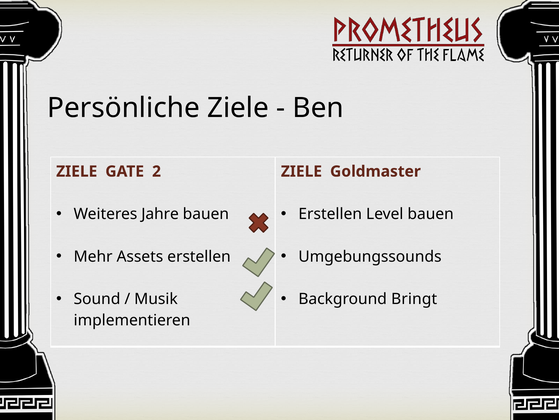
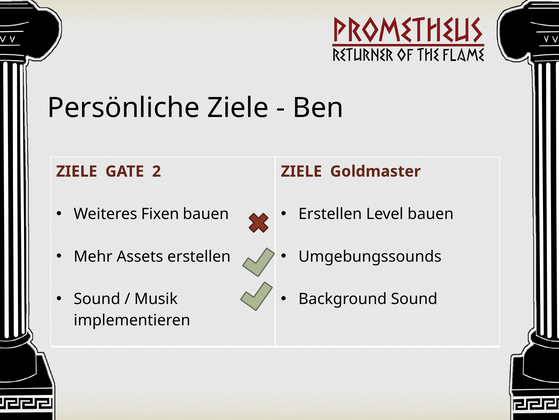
Jahre: Jahre -> Fixen
Background Bringt: Bringt -> Sound
